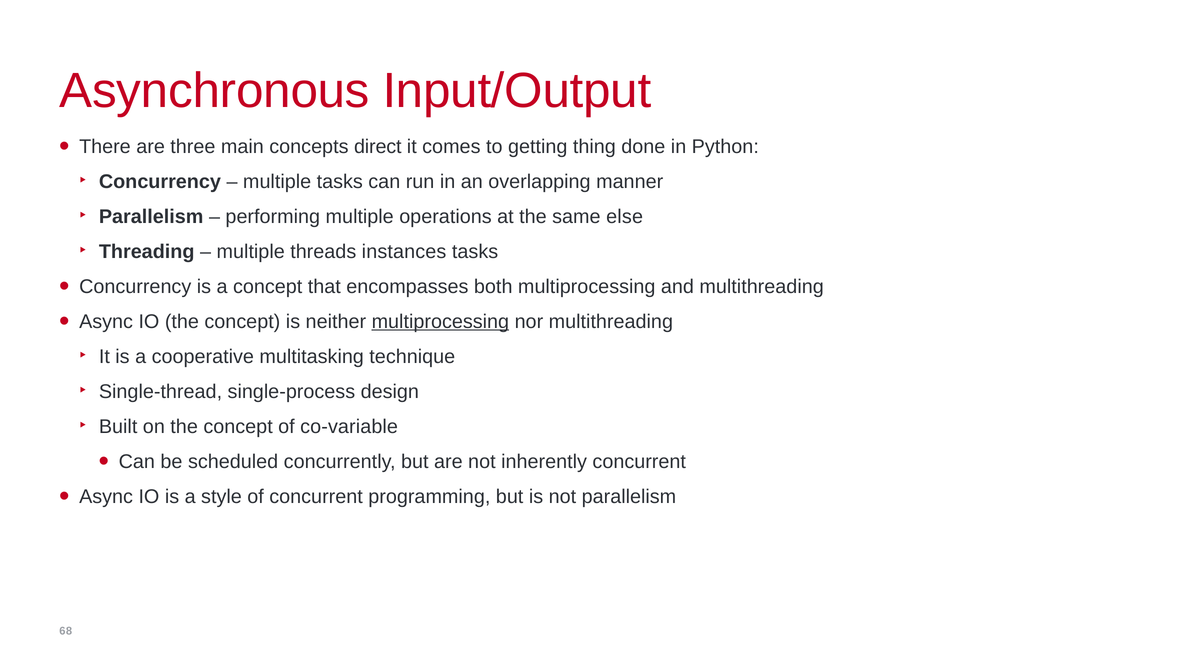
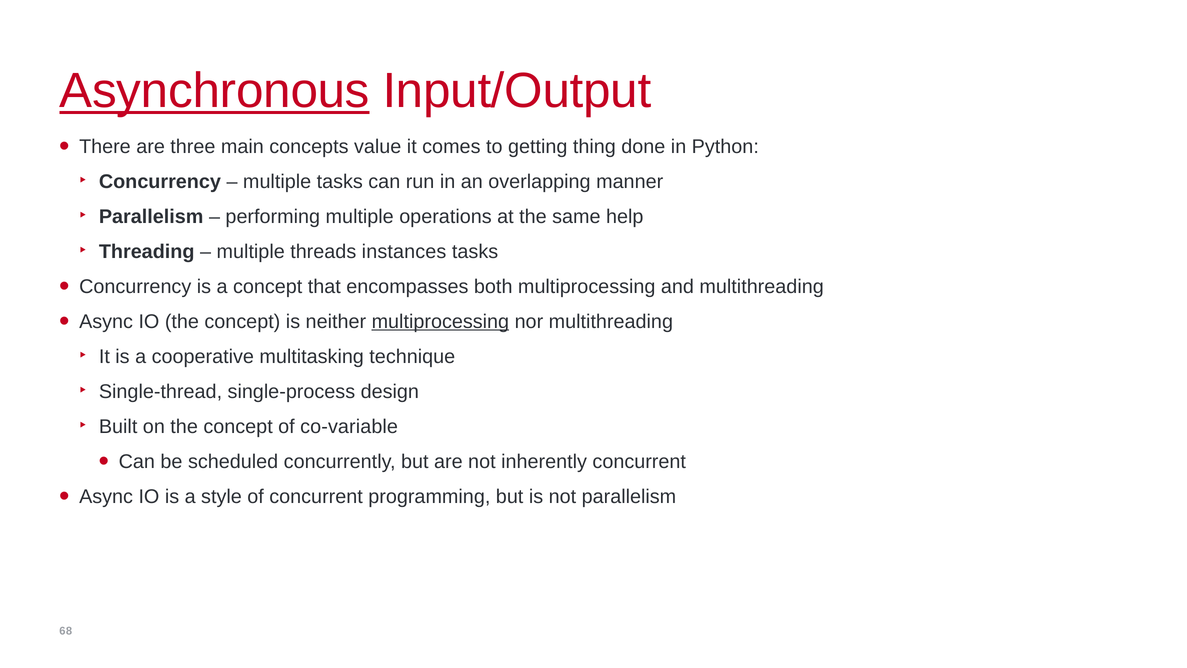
Asynchronous underline: none -> present
direct: direct -> value
else: else -> help
